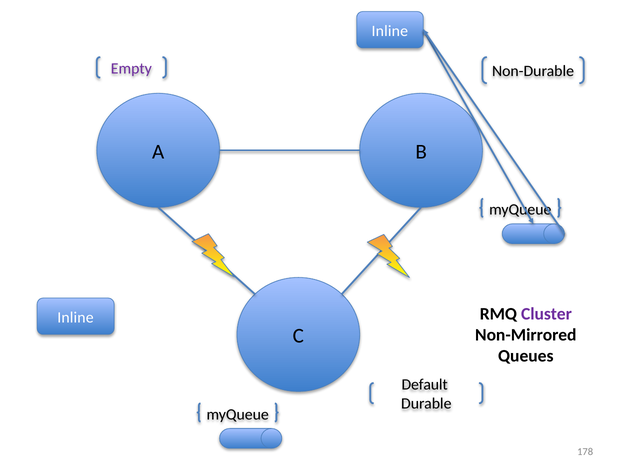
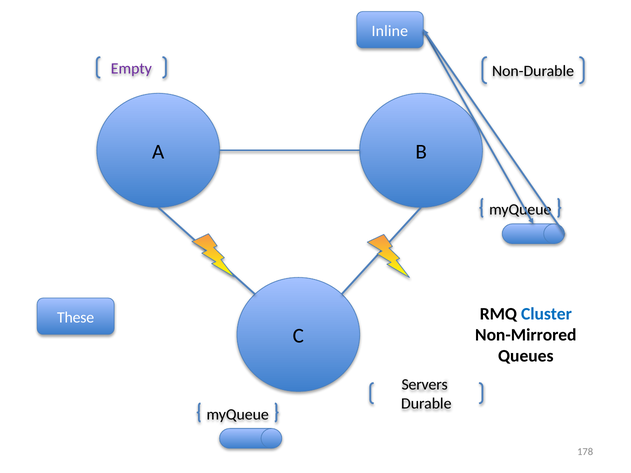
Cluster colour: purple -> blue
Inline at (75, 317): Inline -> These
Default: Default -> Servers
